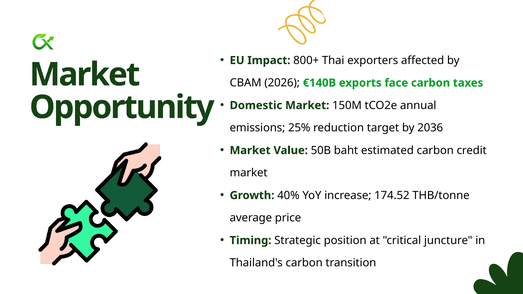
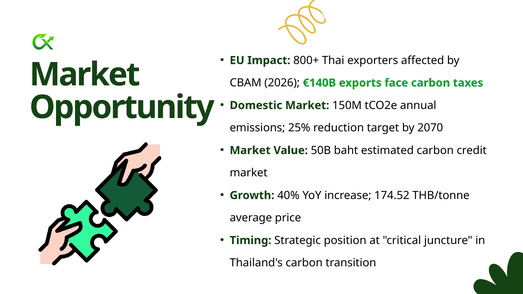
2036: 2036 -> 2070
